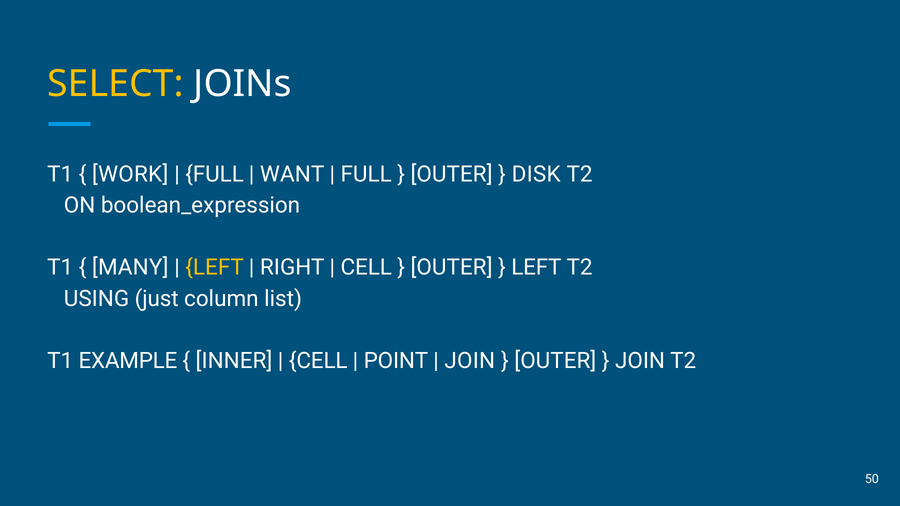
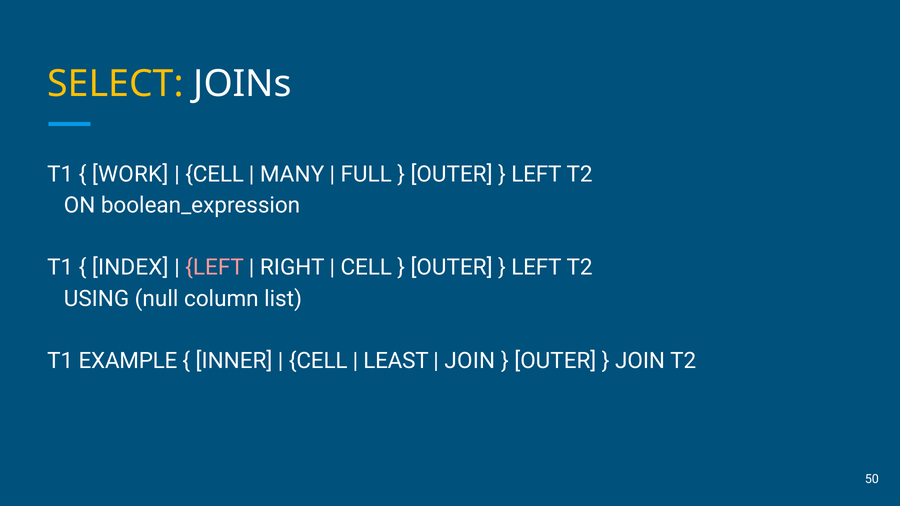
FULL at (215, 175): FULL -> CELL
WANT: WANT -> MANY
DISK at (536, 175): DISK -> LEFT
MANY: MANY -> INDEX
LEFT at (215, 268) colour: yellow -> pink
just: just -> null
POINT: POINT -> LEAST
